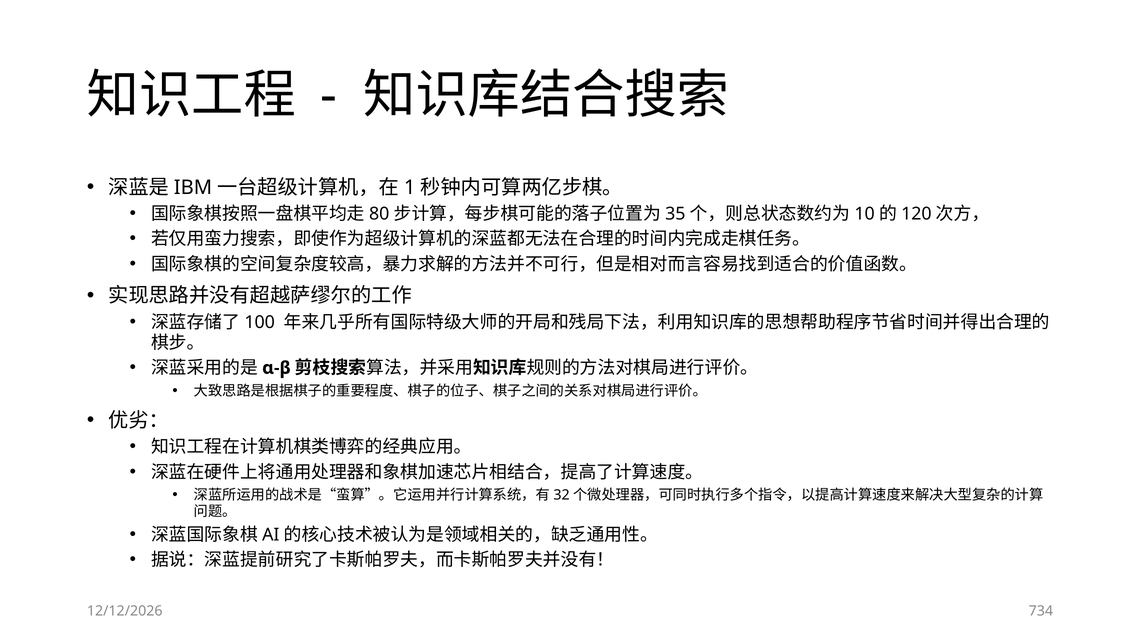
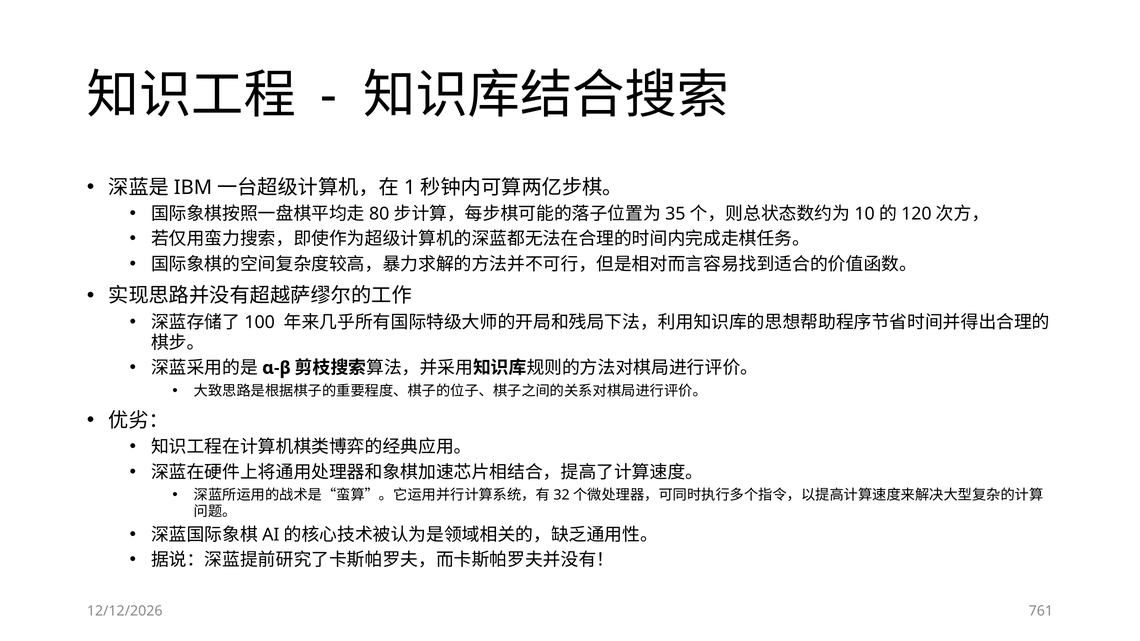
734: 734 -> 761
